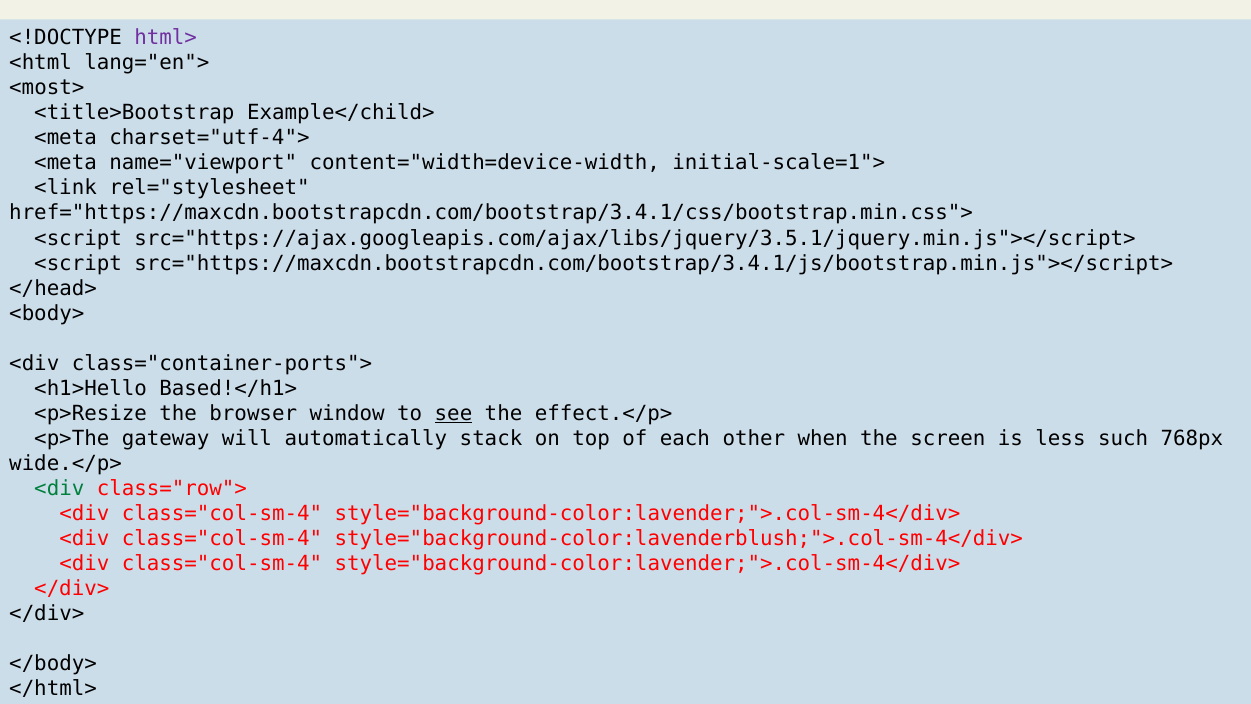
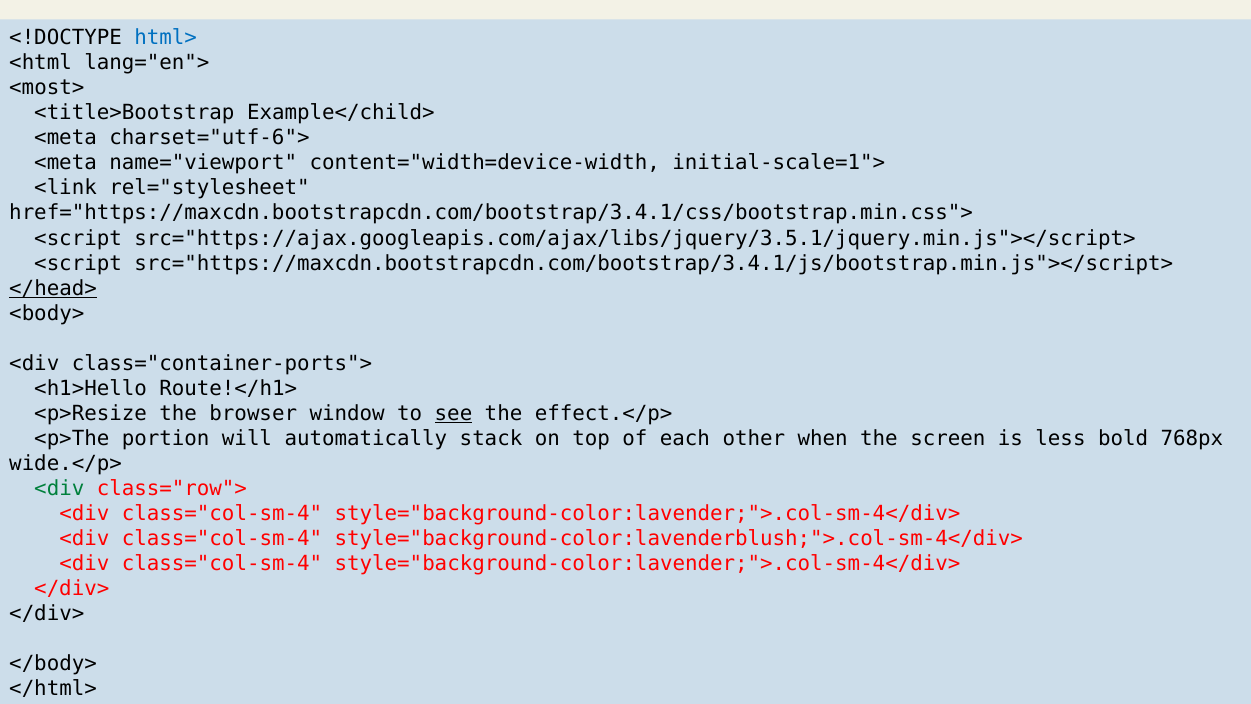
html> colour: purple -> blue
charset="utf-4">: charset="utf-4"> -> charset="utf-6">
</head> underline: none -> present
Based!</h1>: Based!</h1> -> Route!</h1>
gateway: gateway -> portion
such: such -> bold
